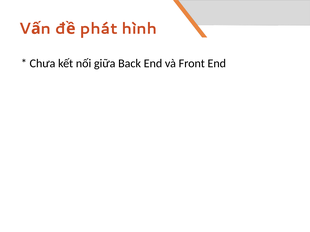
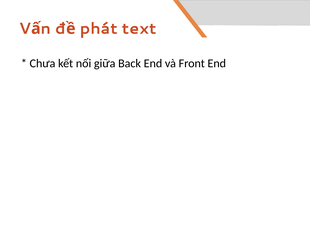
hình: hình -> text
